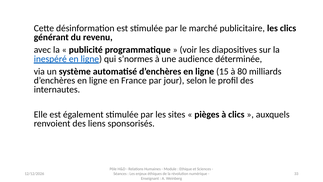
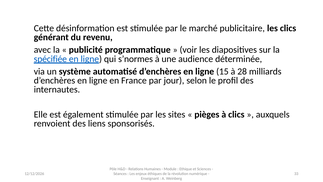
inespéré: inespéré -> spécifiée
80: 80 -> 28
